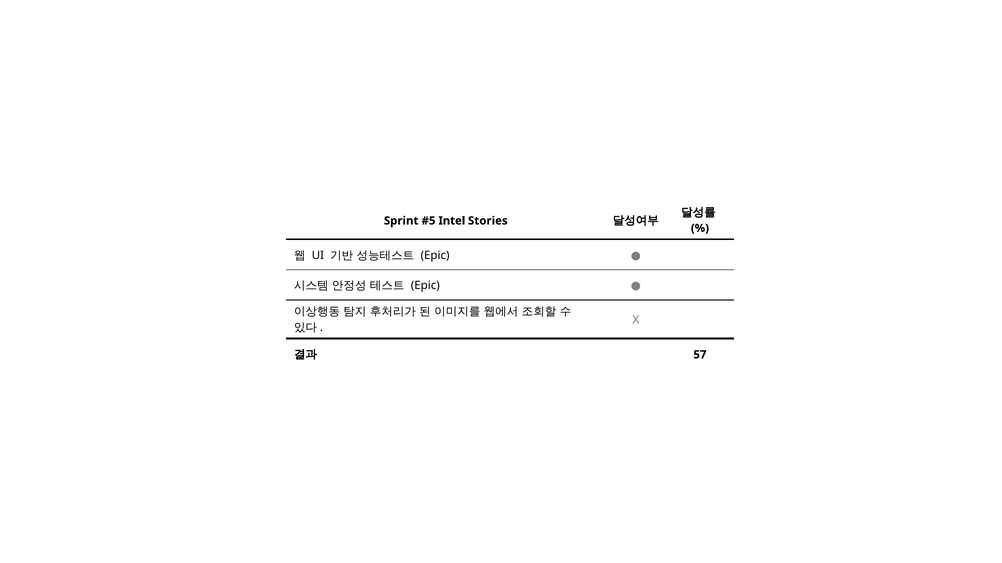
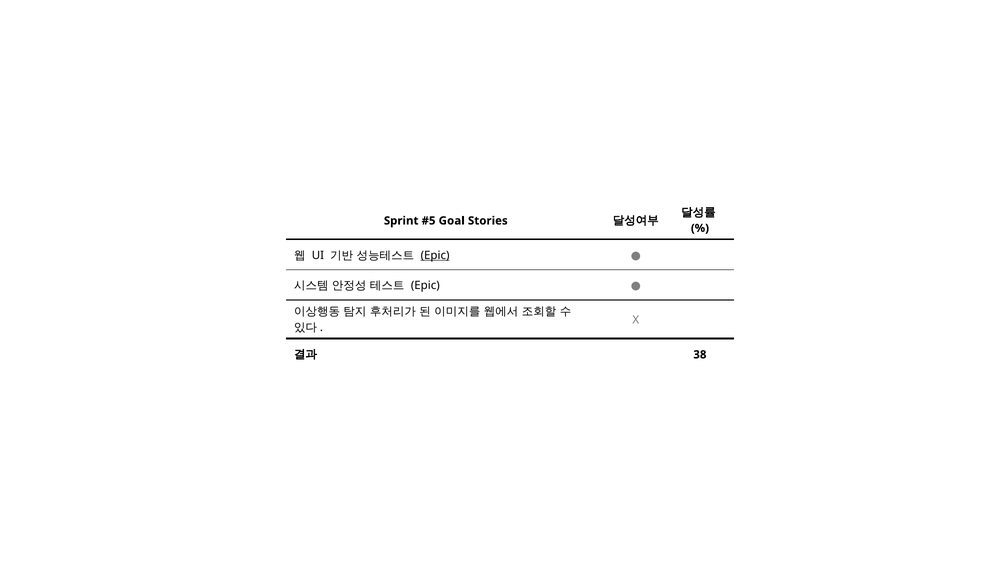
Intel: Intel -> Goal
Epic at (435, 256) underline: none -> present
57: 57 -> 38
